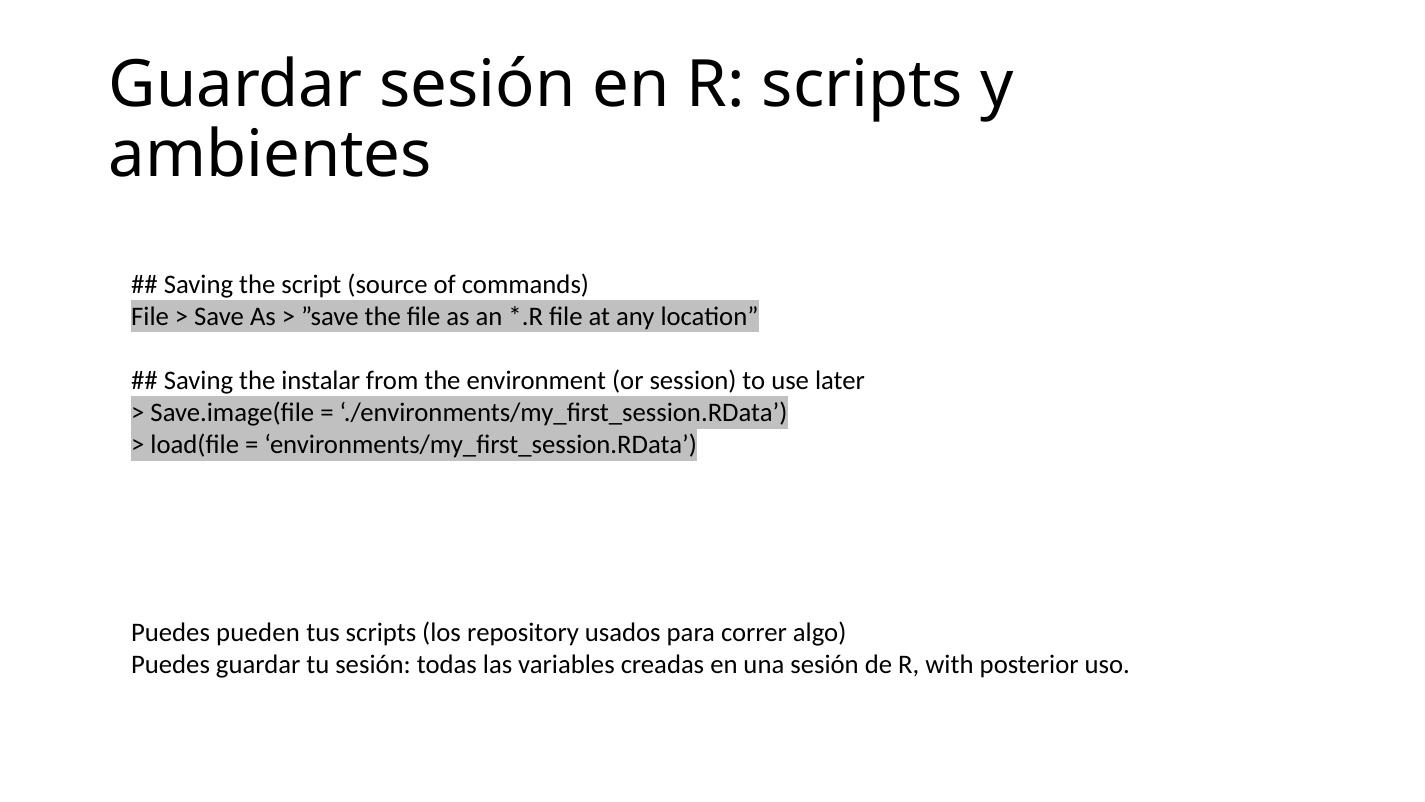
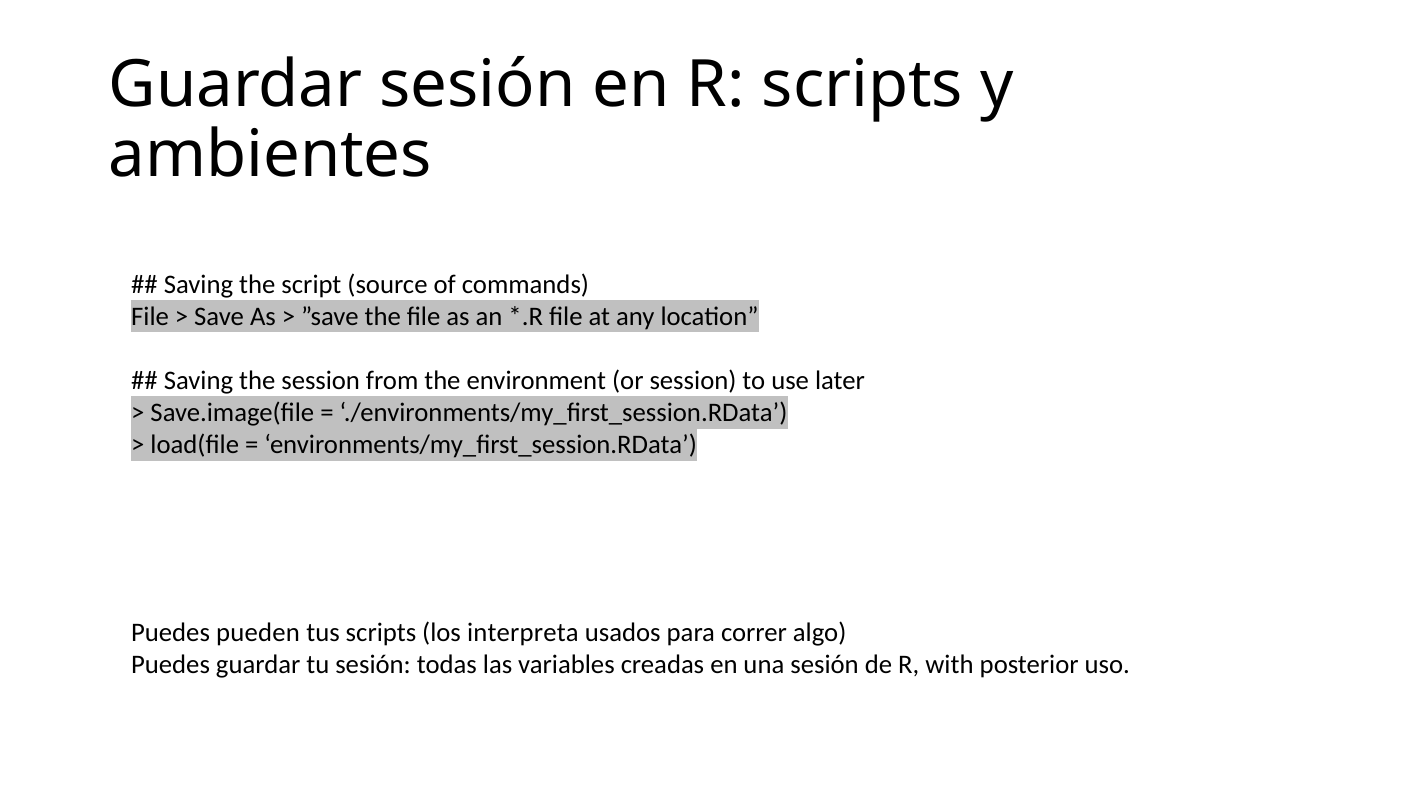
the instalar: instalar -> session
repository: repository -> interpreta
